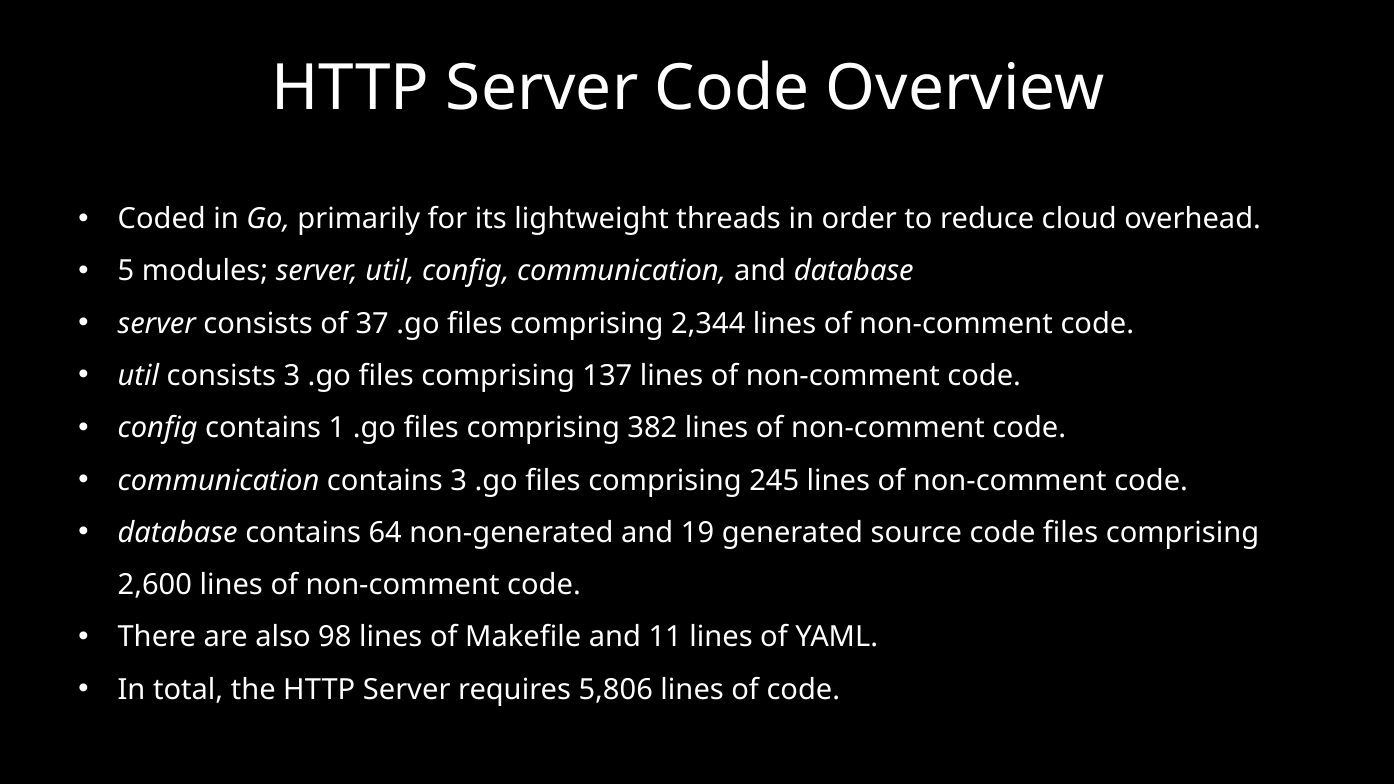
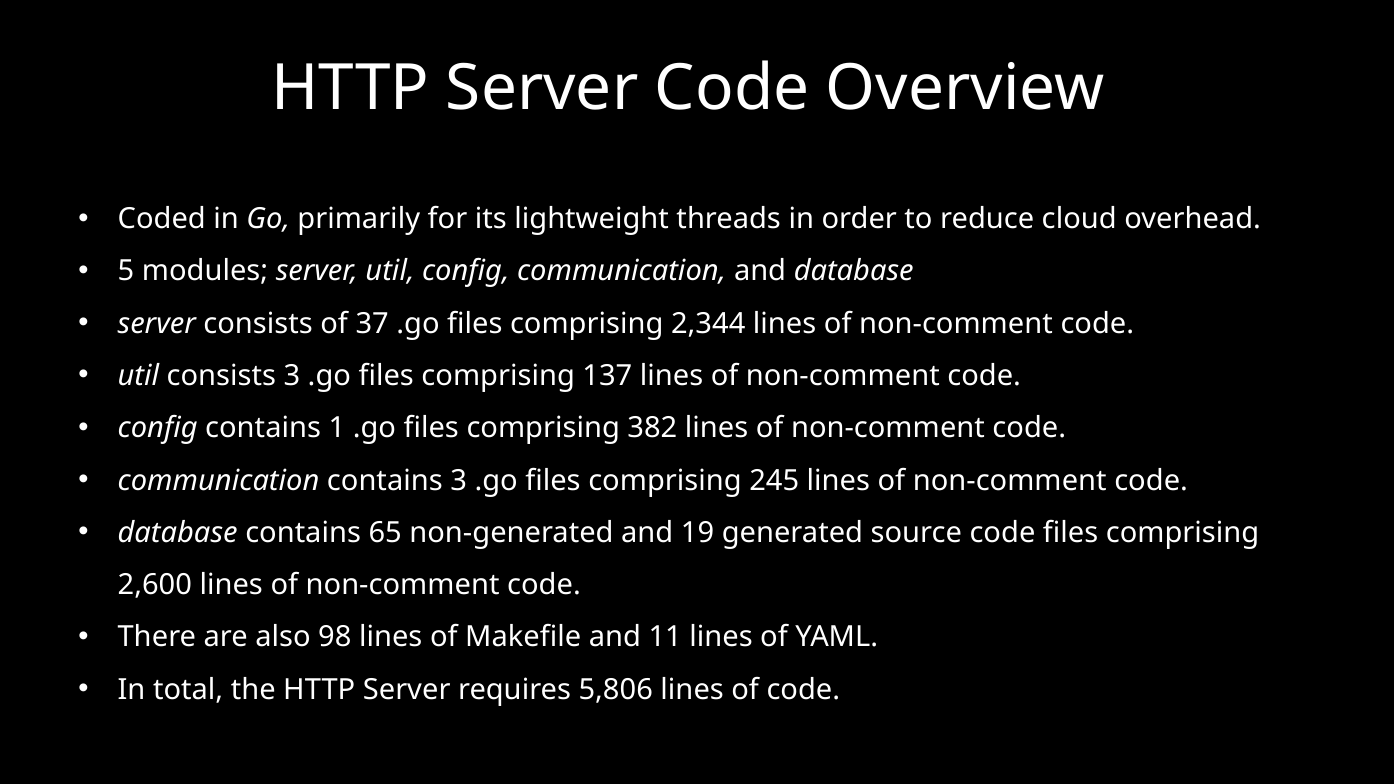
64: 64 -> 65
